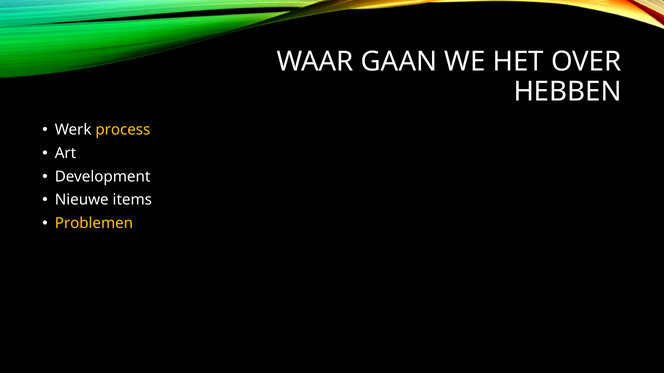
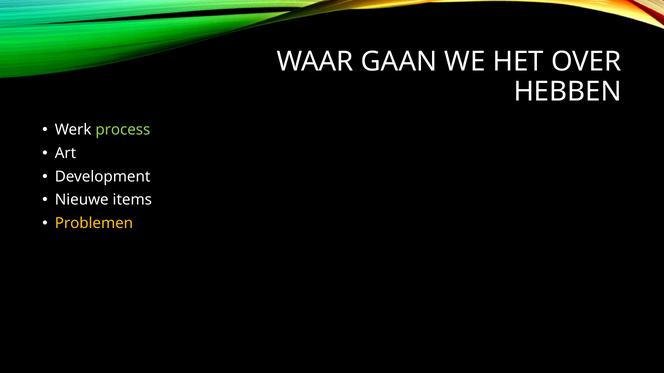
process colour: yellow -> light green
